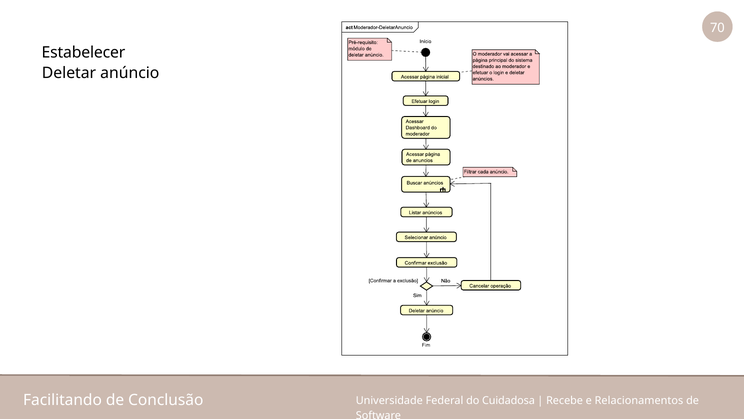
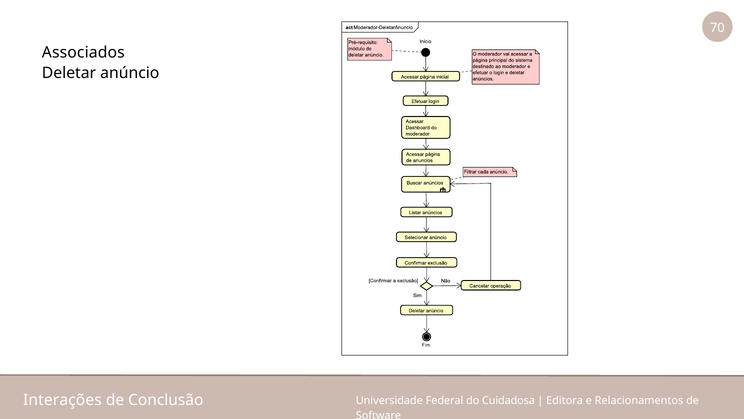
Estabelecer: Estabelecer -> Associados
Facilitando: Facilitando -> Interações
Recebe: Recebe -> Editora
